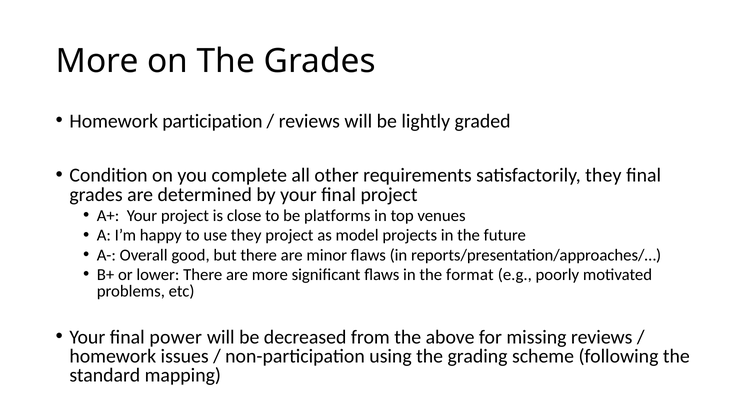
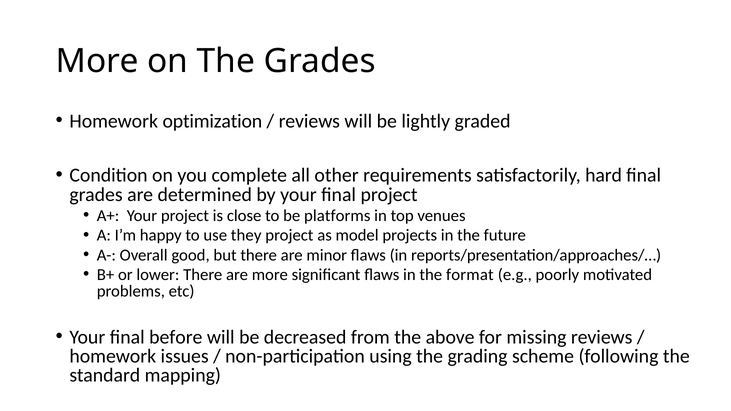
participation: participation -> optimization
satisfactorily they: they -> hard
power: power -> before
